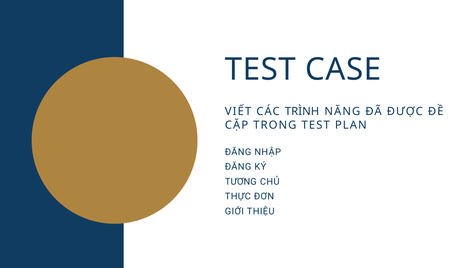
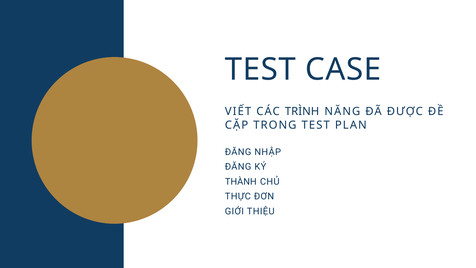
TƯƠNG: TƯƠNG -> THÀNH
